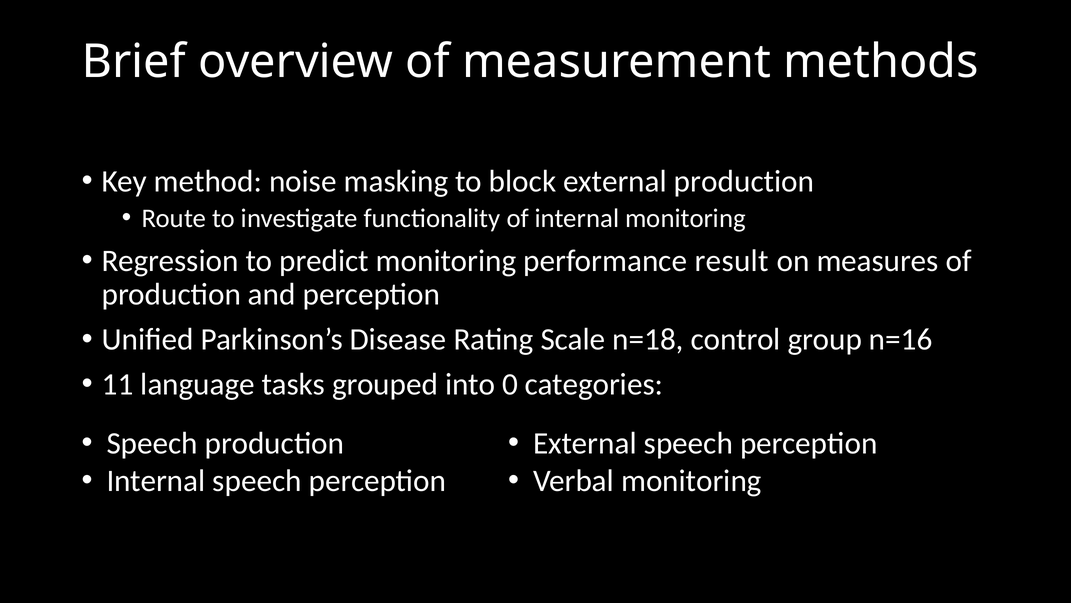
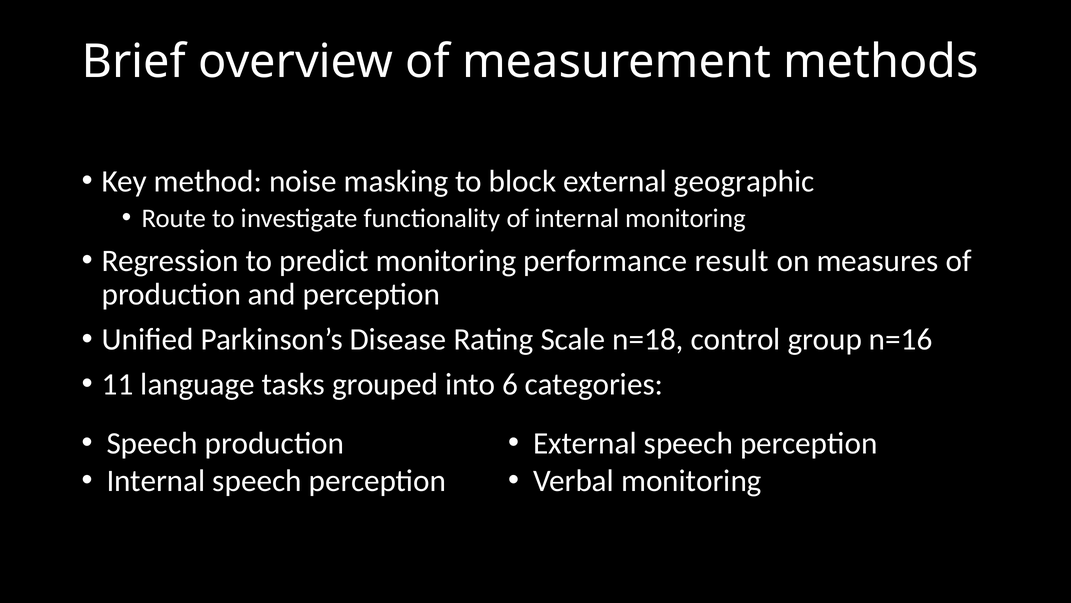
external production: production -> geographic
0: 0 -> 6
